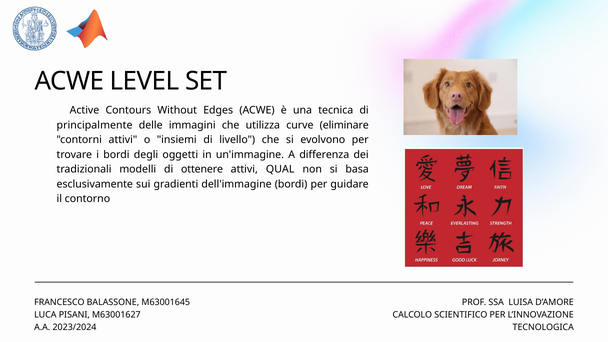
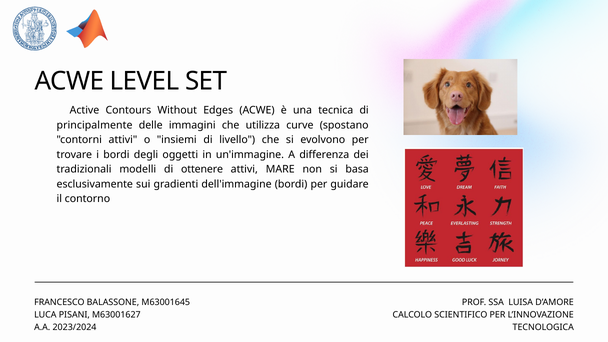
eliminare: eliminare -> spostano
QUAL: QUAL -> MARE
